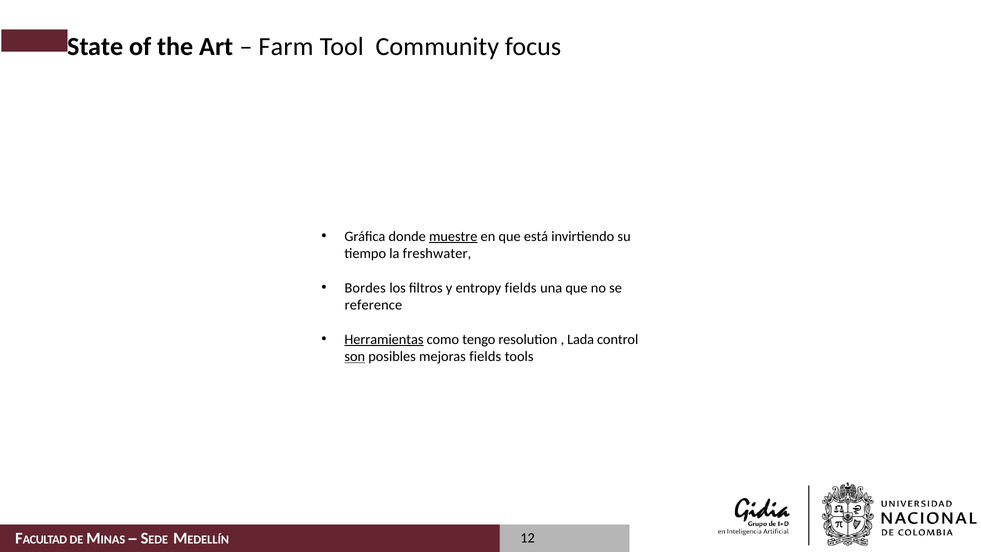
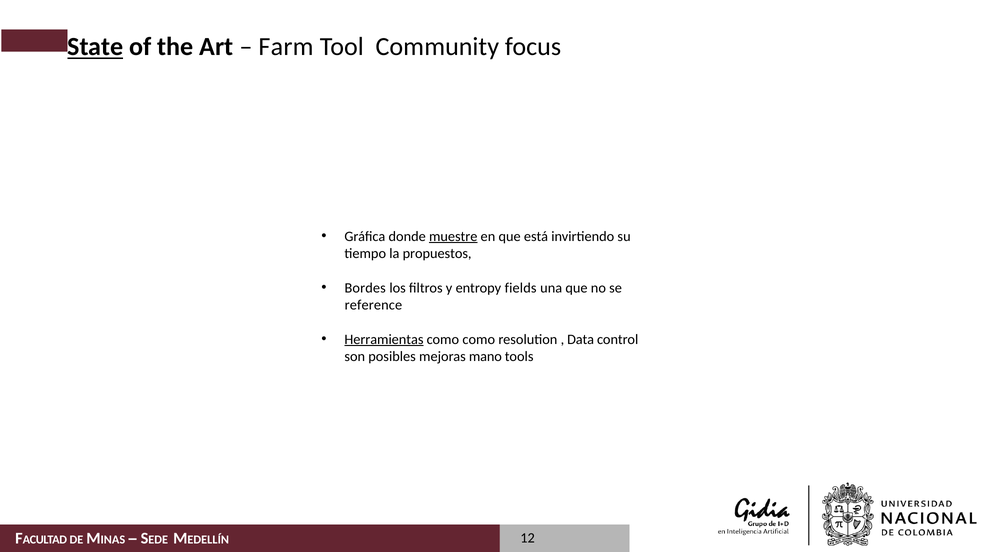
State underline: none -> present
freshwater: freshwater -> propuestos
como tengo: tengo -> como
Lada: Lada -> Data
son underline: present -> none
mejoras fields: fields -> mano
